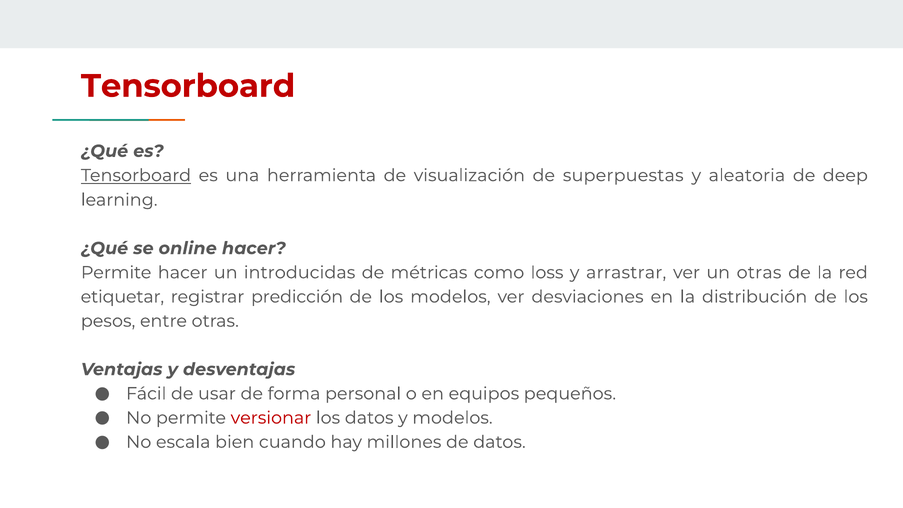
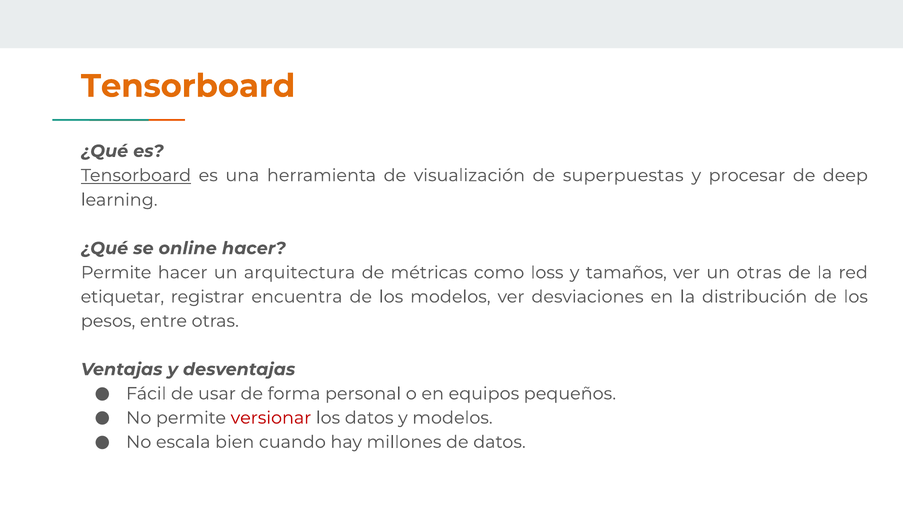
Tensorboard at (188, 86) colour: red -> orange
aleatoria: aleatoria -> procesar
introducidas: introducidas -> arquitectura
arrastrar: arrastrar -> tamaños
predicción: predicción -> encuentra
